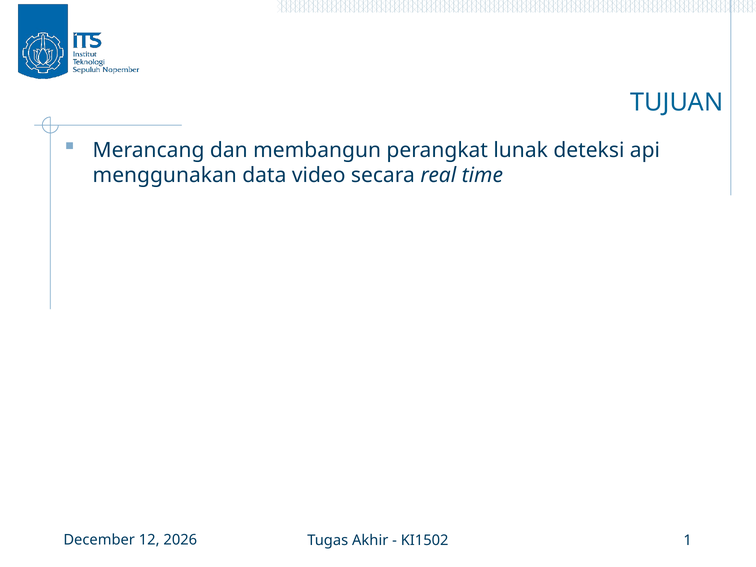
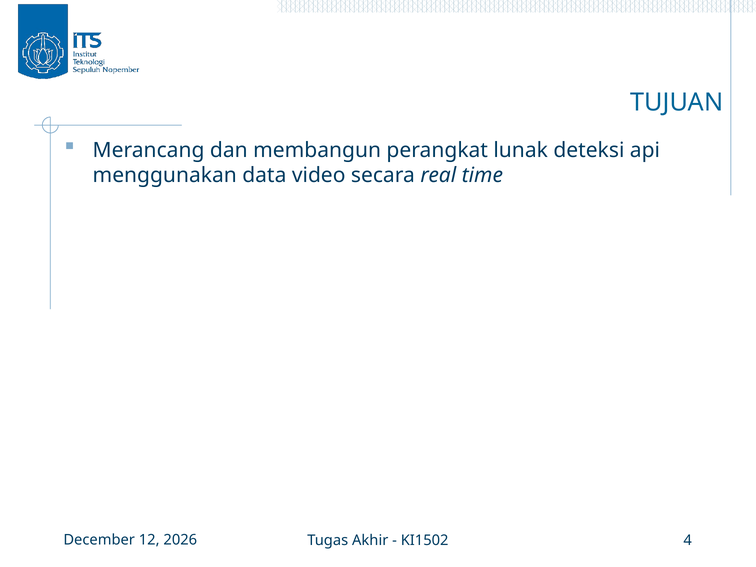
1: 1 -> 4
